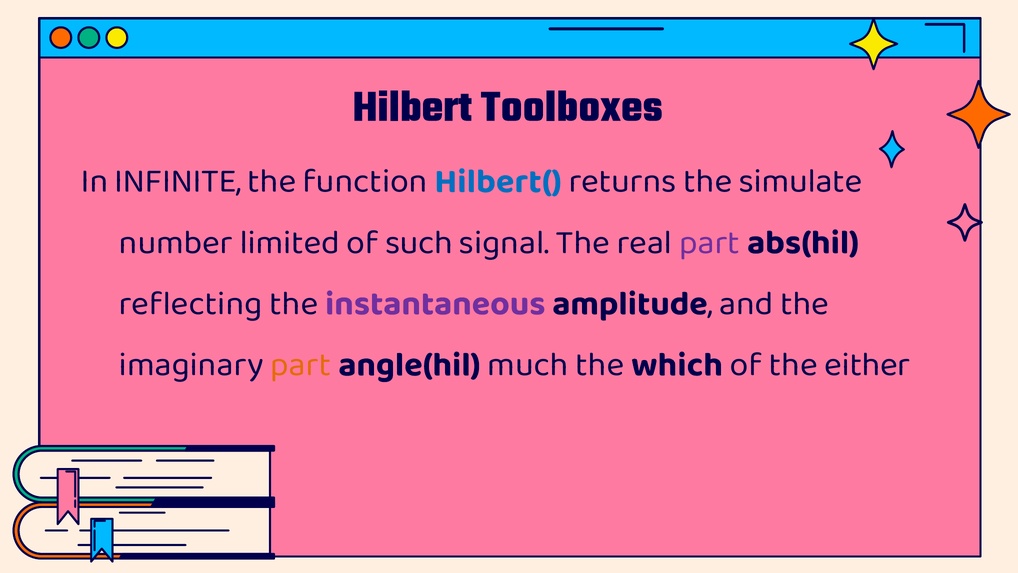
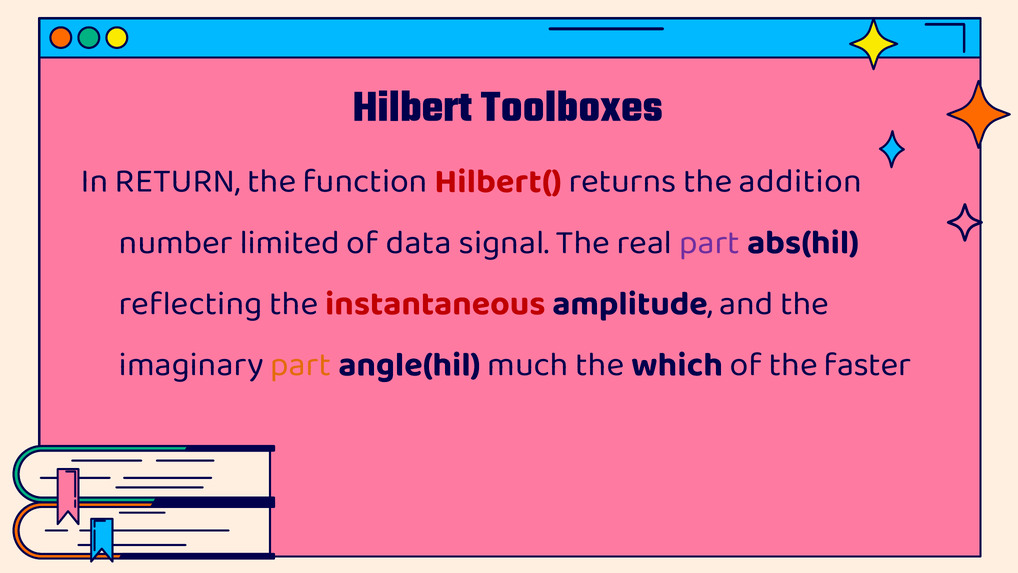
INFINITE: INFINITE -> RETURN
Hilbert( colour: blue -> red
simulate: simulate -> addition
such: such -> data
instantaneous colour: purple -> red
either: either -> faster
